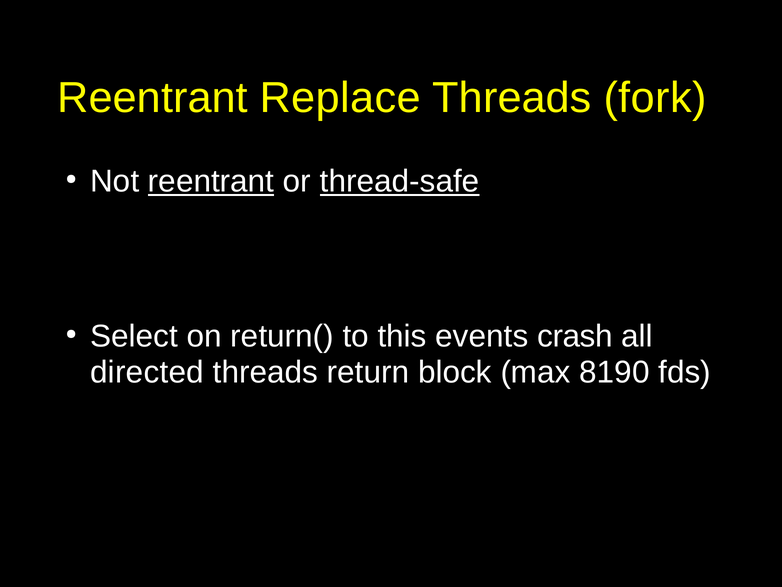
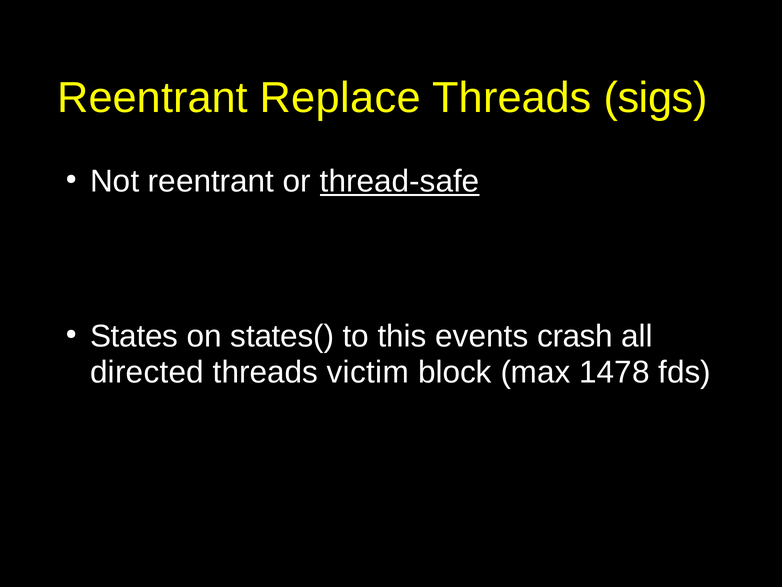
fork: fork -> sigs
reentrant at (211, 181) underline: present -> none
Select: Select -> States
return(: return( -> states(
return: return -> victim
8190: 8190 -> 1478
